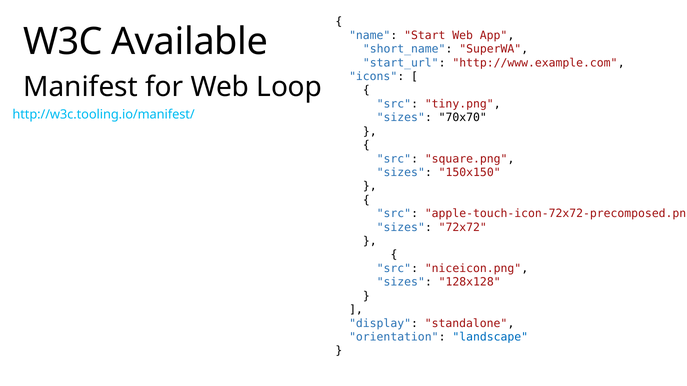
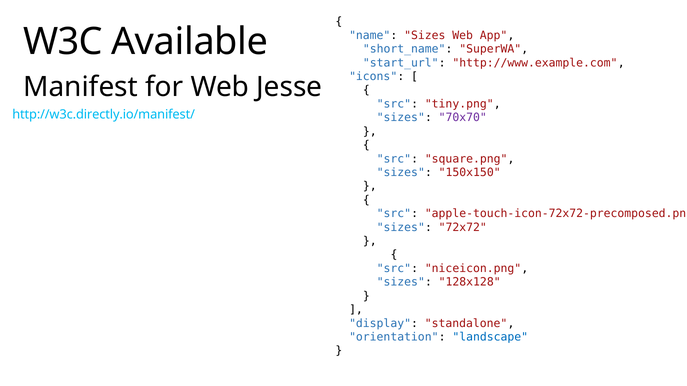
name Start: Start -> Sizes
Loop: Loop -> Jesse
http://w3c.tooling.io/manifest/: http://w3c.tooling.io/manifest/ -> http://w3c.directly.io/manifest/
70x70 colour: black -> purple
